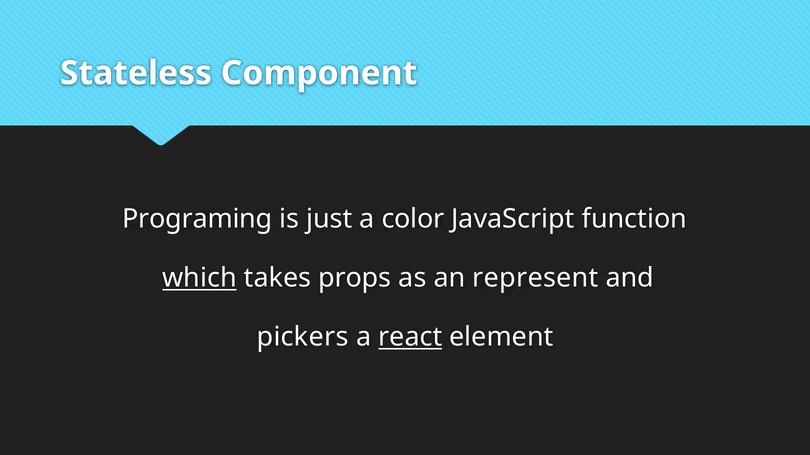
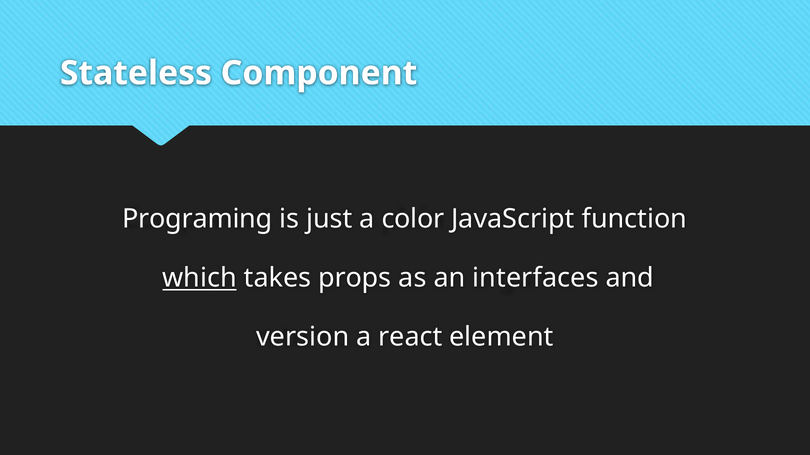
represent: represent -> interfaces
pickers: pickers -> version
react underline: present -> none
